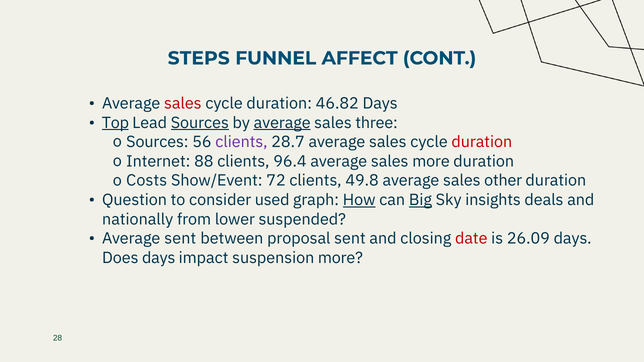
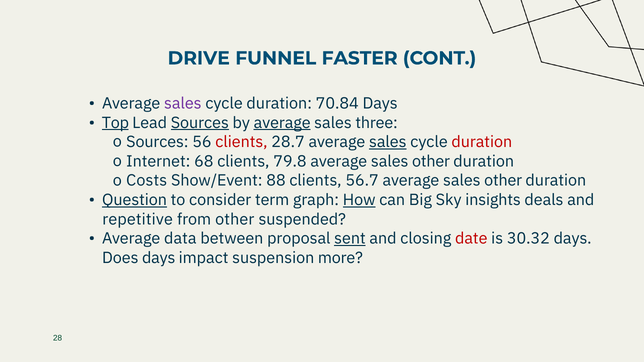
STEPS: STEPS -> DRIVE
AFFECT: AFFECT -> FASTER
sales at (183, 103) colour: red -> purple
46.82: 46.82 -> 70.84
clients at (241, 142) colour: purple -> red
sales at (388, 142) underline: none -> present
88: 88 -> 68
96.4: 96.4 -> 79.8
more at (431, 161): more -> other
72: 72 -> 88
49.8: 49.8 -> 56.7
Question underline: none -> present
used: used -> term
Big underline: present -> none
nationally: nationally -> repetitive
from lower: lower -> other
Average sent: sent -> data
sent at (350, 239) underline: none -> present
26.09: 26.09 -> 30.32
